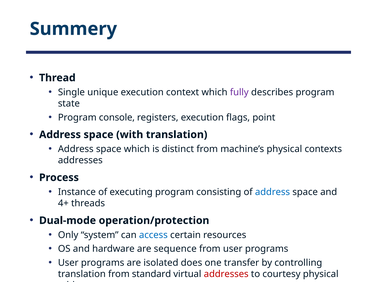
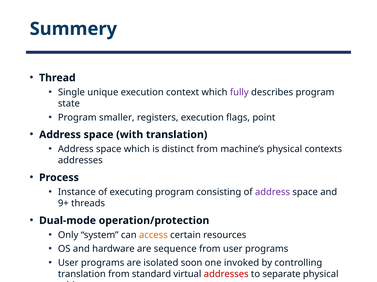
console: console -> smaller
address at (272, 193) colour: blue -> purple
4+: 4+ -> 9+
access colour: blue -> orange
does: does -> soon
transfer: transfer -> invoked
courtesy: courtesy -> separate
